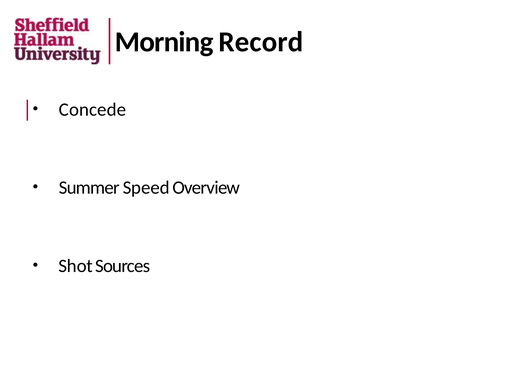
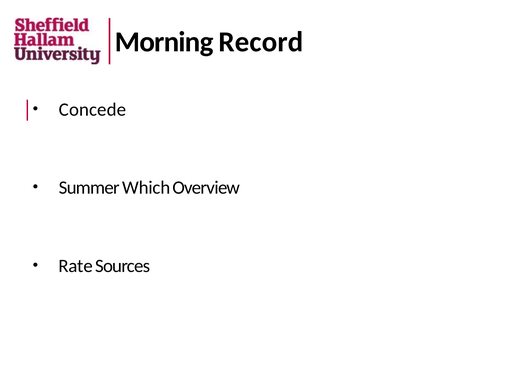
Speed: Speed -> Which
Shot: Shot -> Rate
